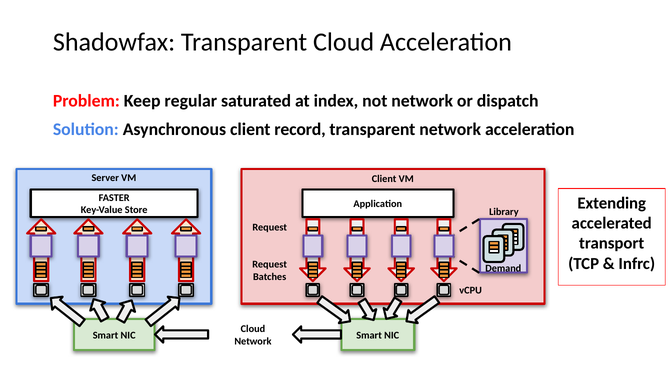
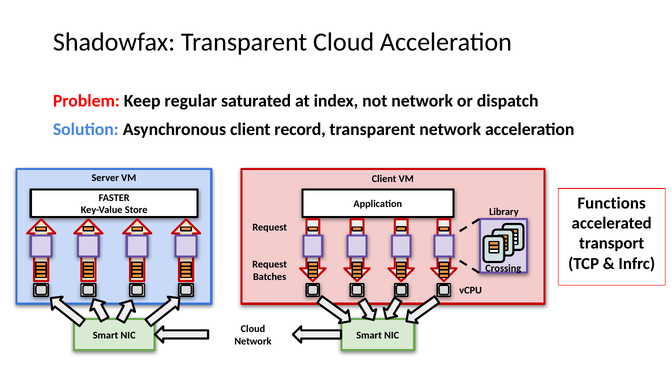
Extending: Extending -> Functions
Demand: Demand -> Crossing
